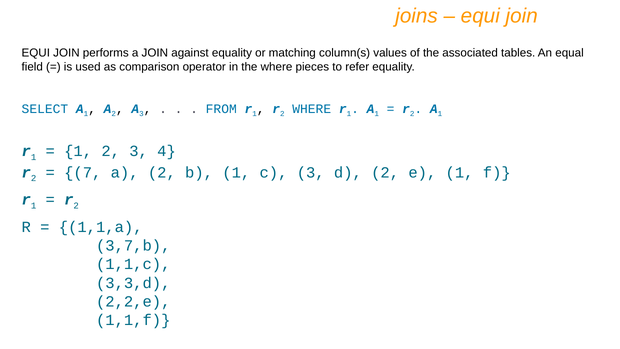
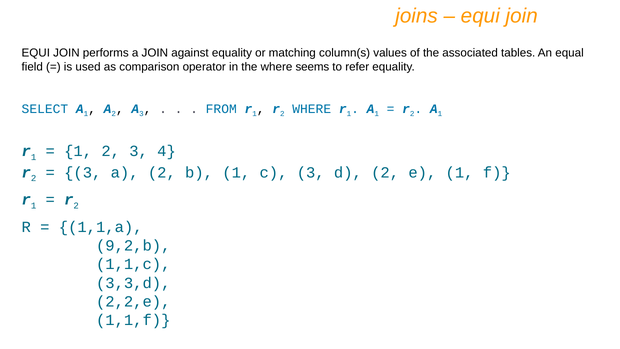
pieces: pieces -> seems
7 at (83, 172): 7 -> 3
3,7,b: 3,7,b -> 9,2,b
